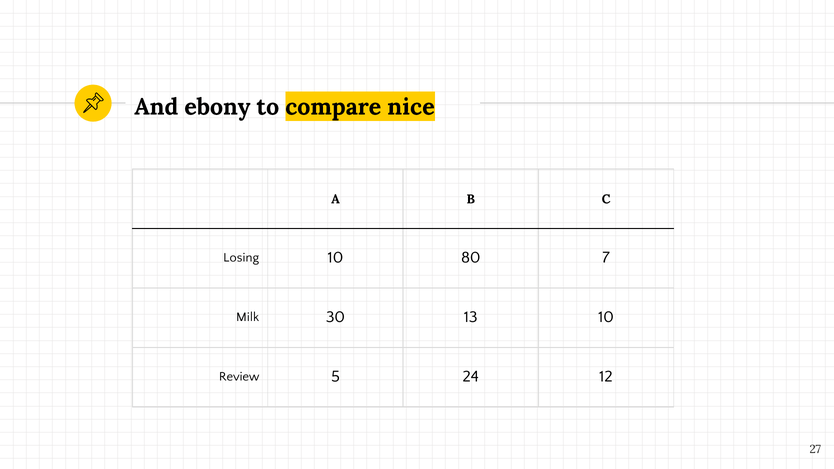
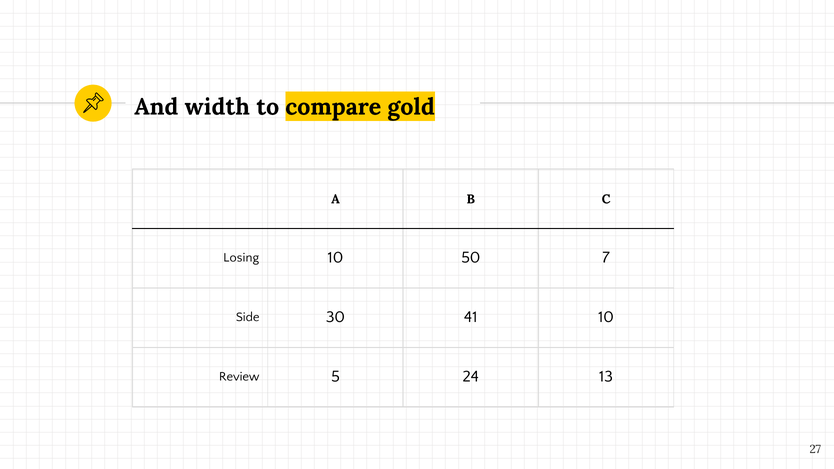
ebony: ebony -> width
nice: nice -> gold
80: 80 -> 50
Milk: Milk -> Side
13: 13 -> 41
12: 12 -> 13
